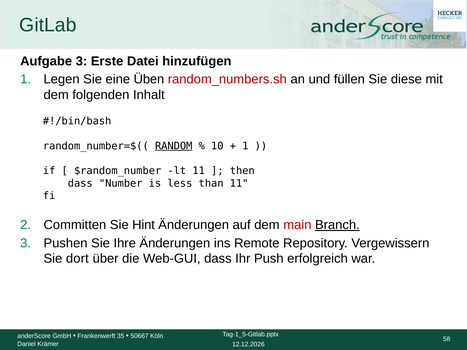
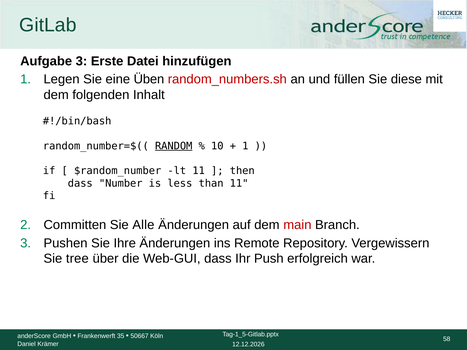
Hint: Hint -> Alle
Branch underline: present -> none
dort: dort -> tree
